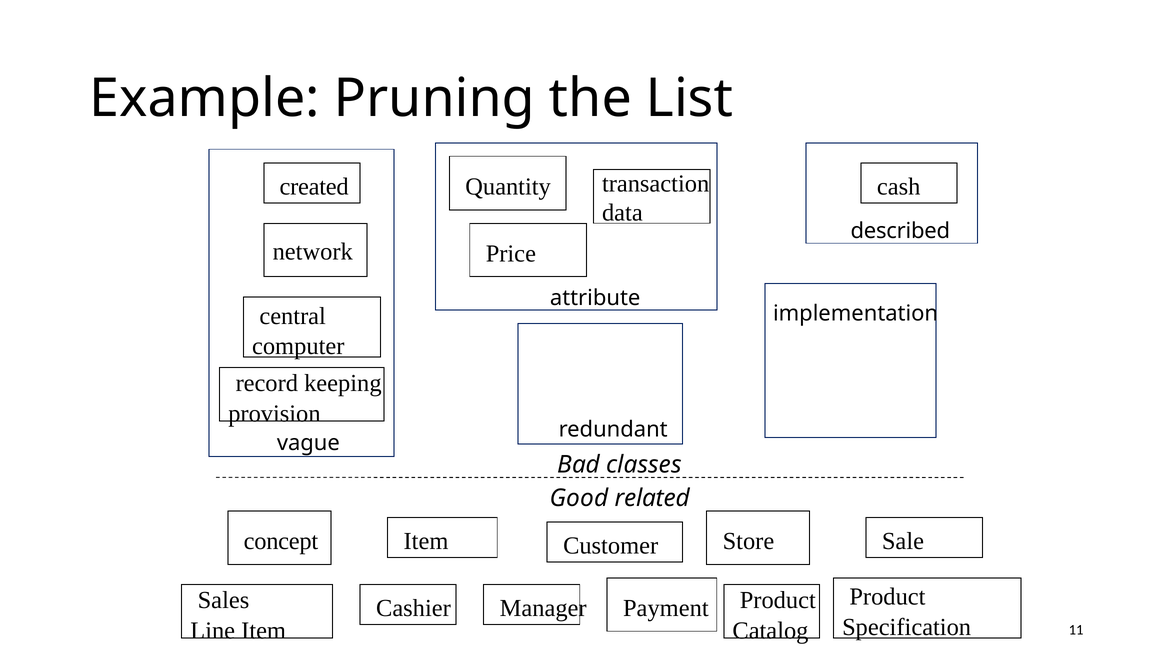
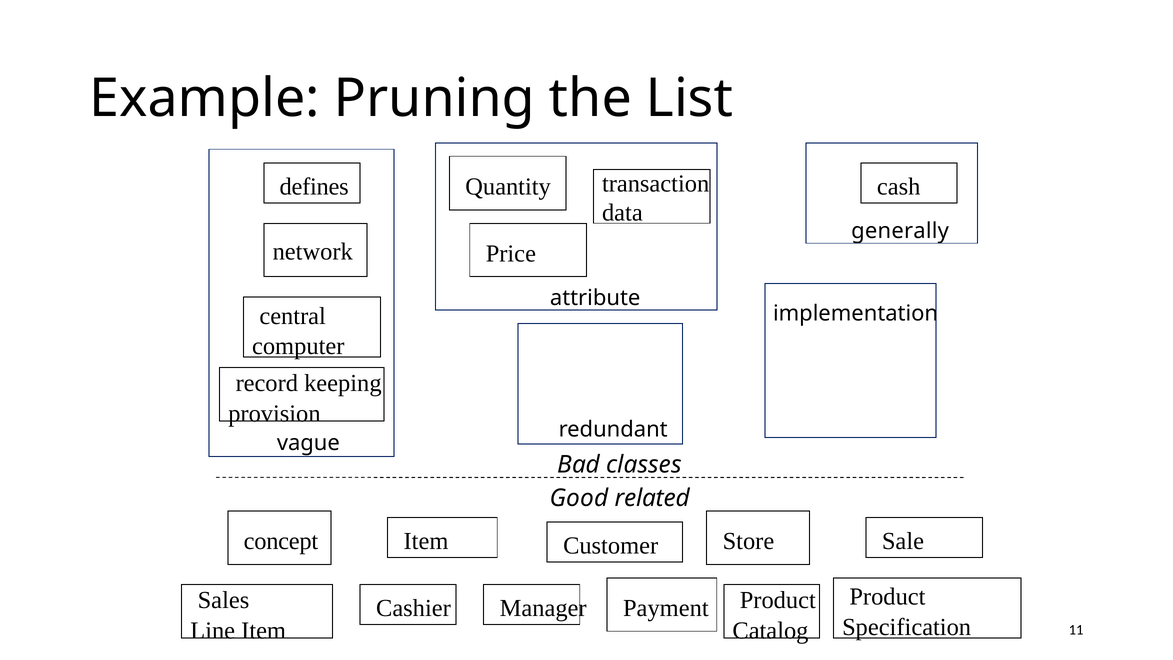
created: created -> defines
described: described -> generally
